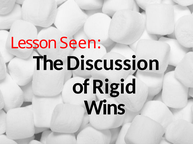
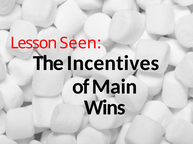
Discussion: Discussion -> Incentives
Rigid: Rigid -> Main
